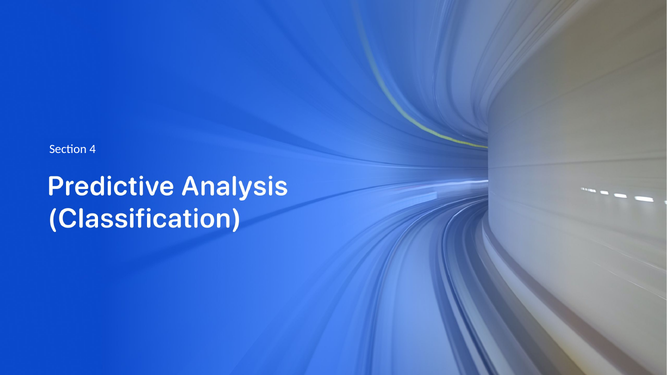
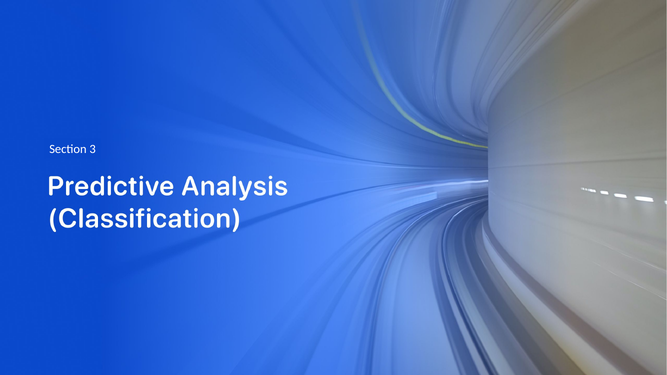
4: 4 -> 3
